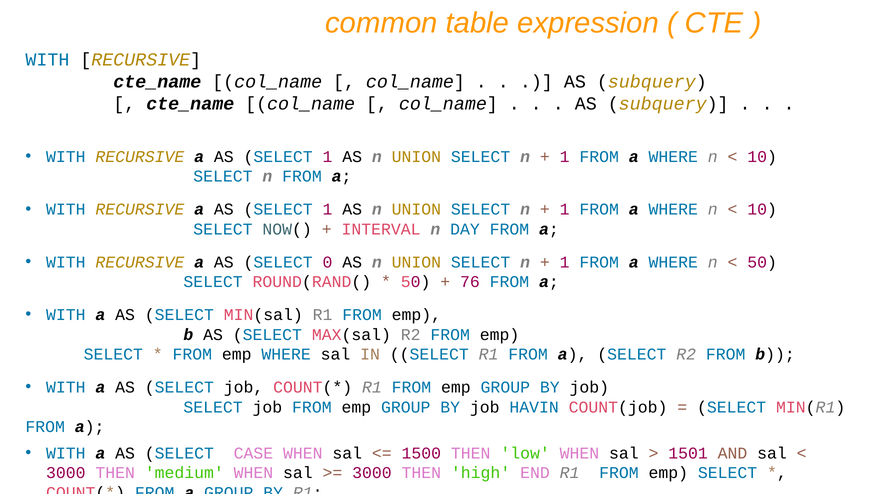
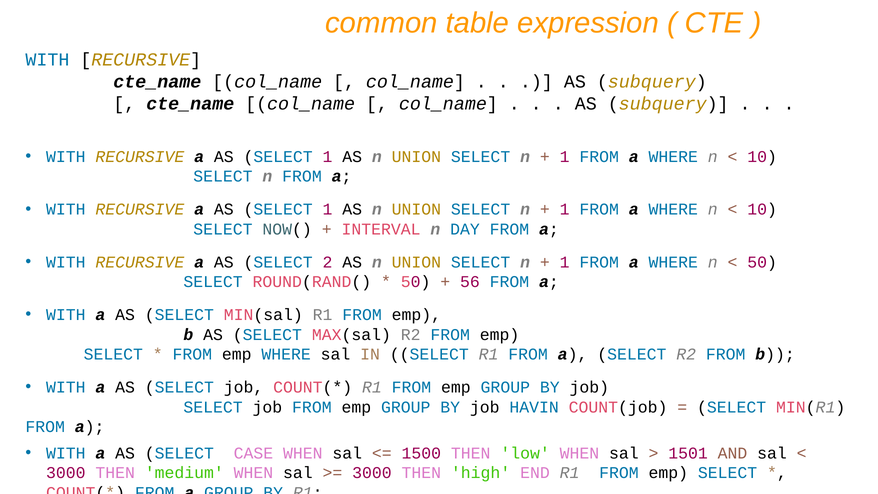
0: 0 -> 2
76: 76 -> 56
